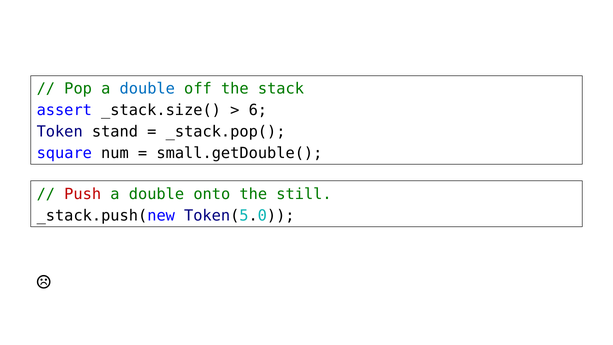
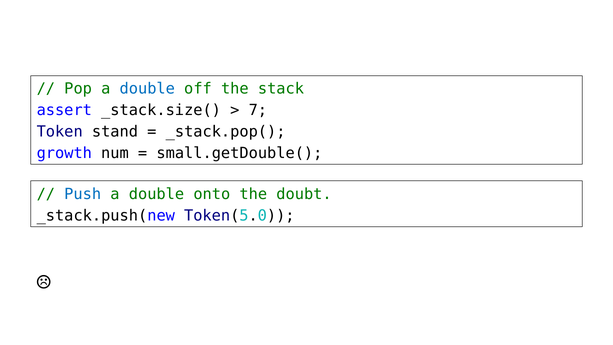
6: 6 -> 7
square: square -> growth
Push colour: red -> blue
still: still -> doubt
